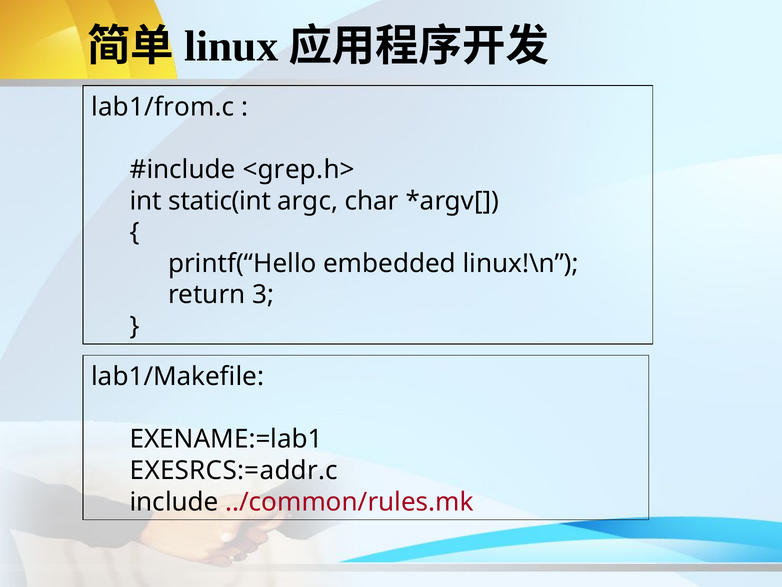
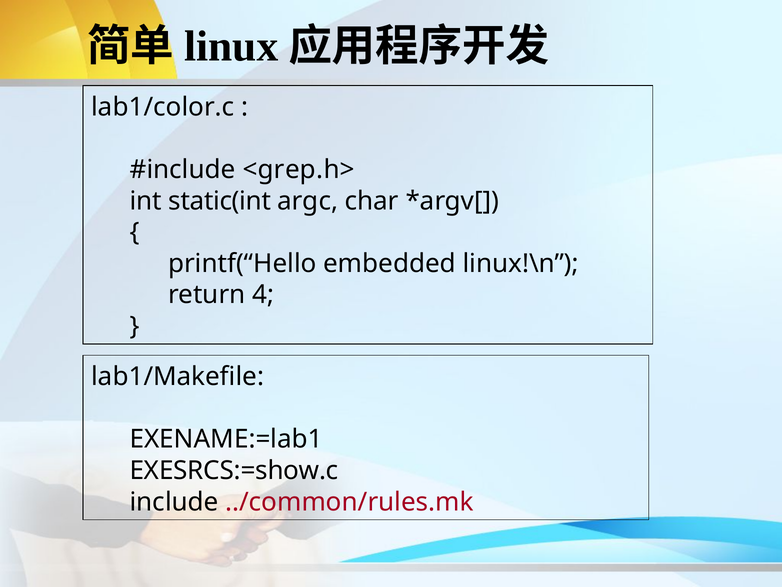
lab1/from.c: lab1/from.c -> lab1/color.c
3: 3 -> 4
EXESRCS:=addr.c: EXESRCS:=addr.c -> EXESRCS:=show.c
